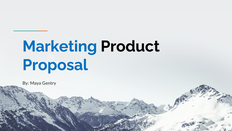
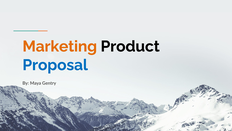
Marketing colour: blue -> orange
